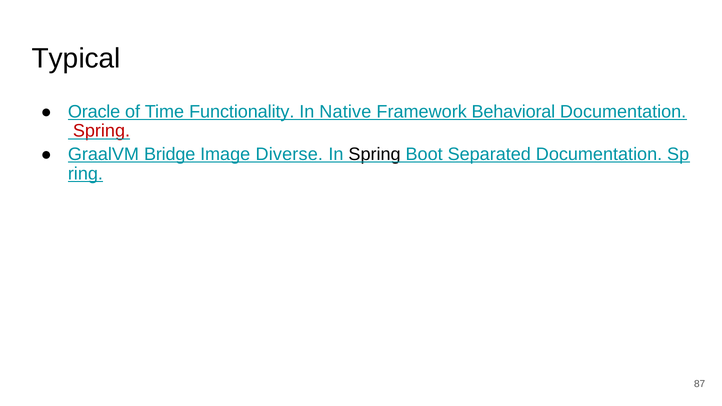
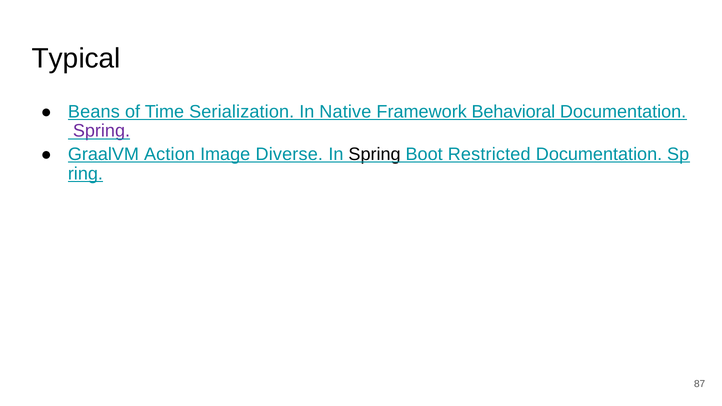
Oracle: Oracle -> Beans
Functionality: Functionality -> Serialization
Spring at (101, 131) colour: red -> purple
Bridge: Bridge -> Action
Separated: Separated -> Restricted
